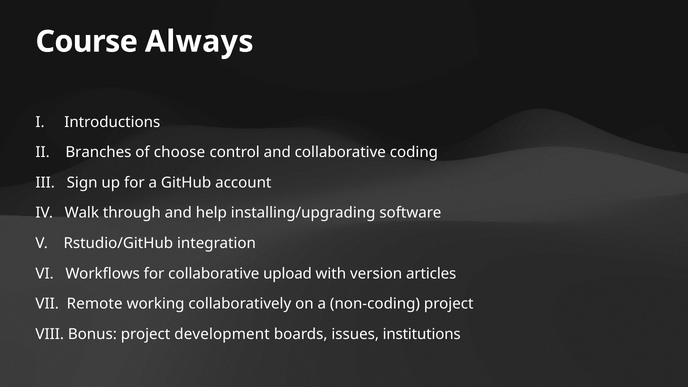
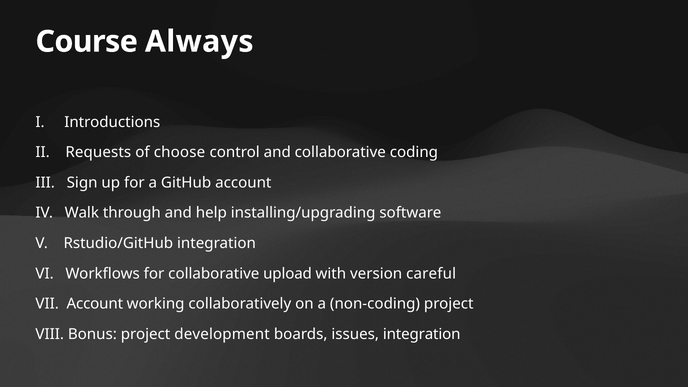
Branches: Branches -> Requests
articles: articles -> careful
Remote at (95, 304): Remote -> Account
issues institutions: institutions -> integration
